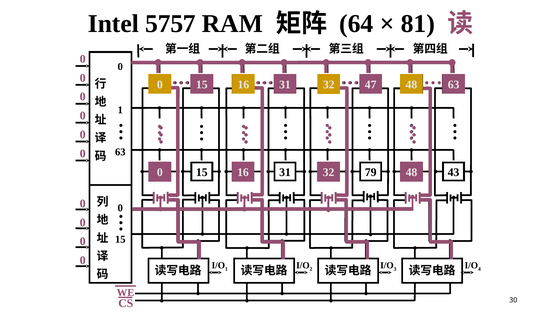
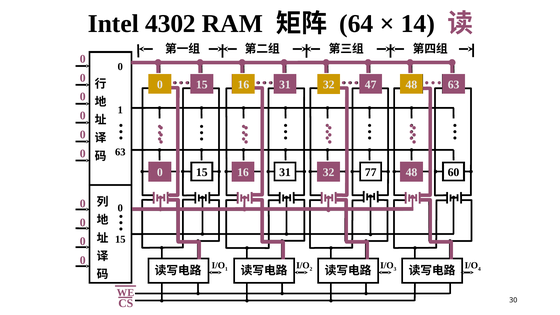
5757: 5757 -> 4302
81: 81 -> 14
79: 79 -> 77
43: 43 -> 60
